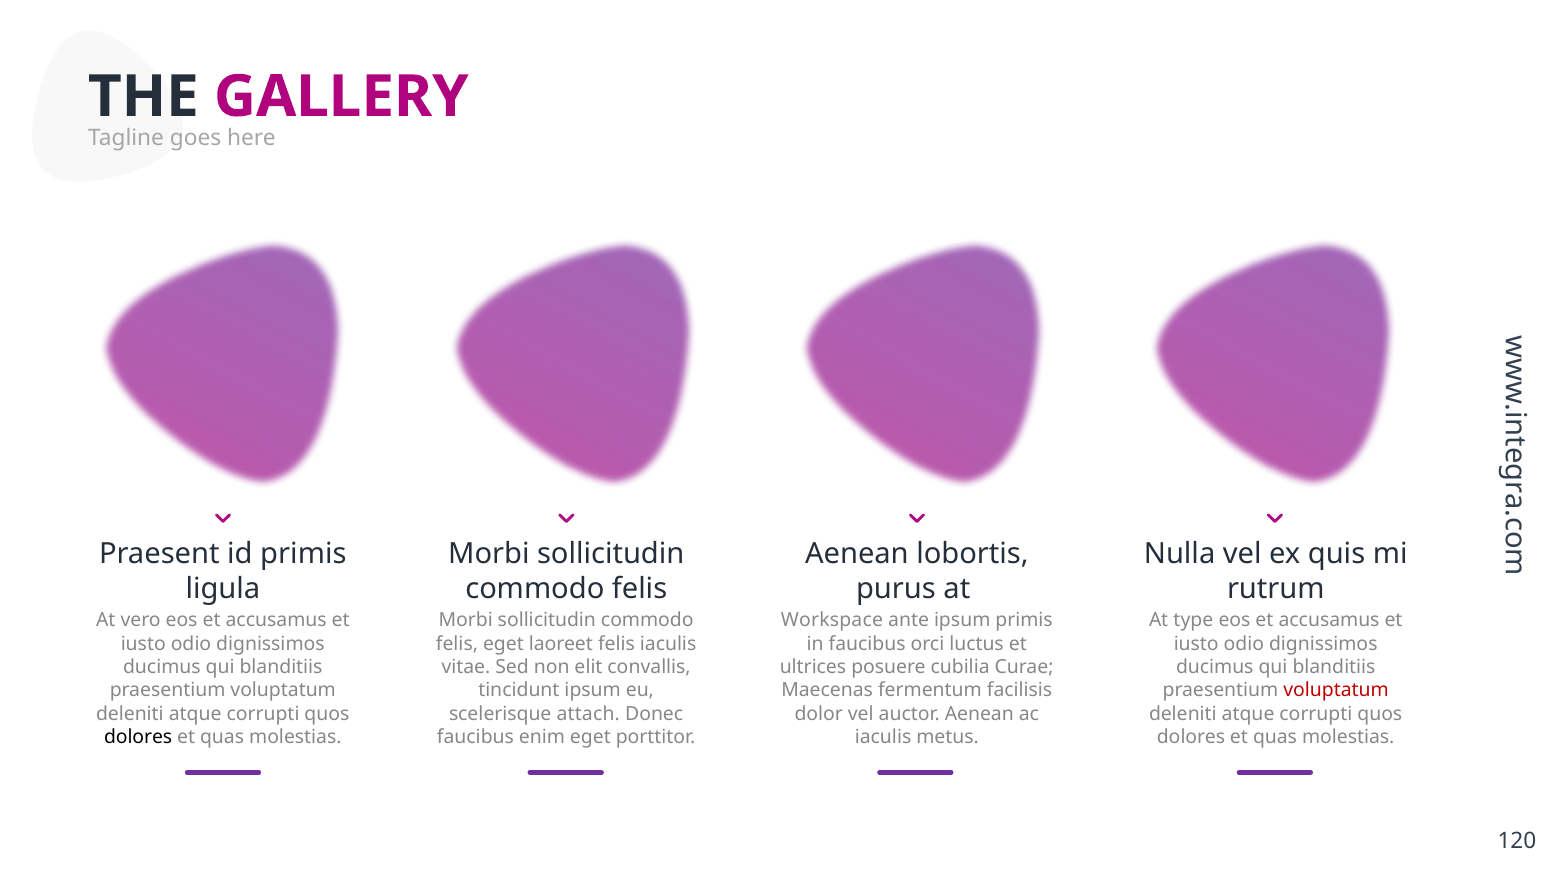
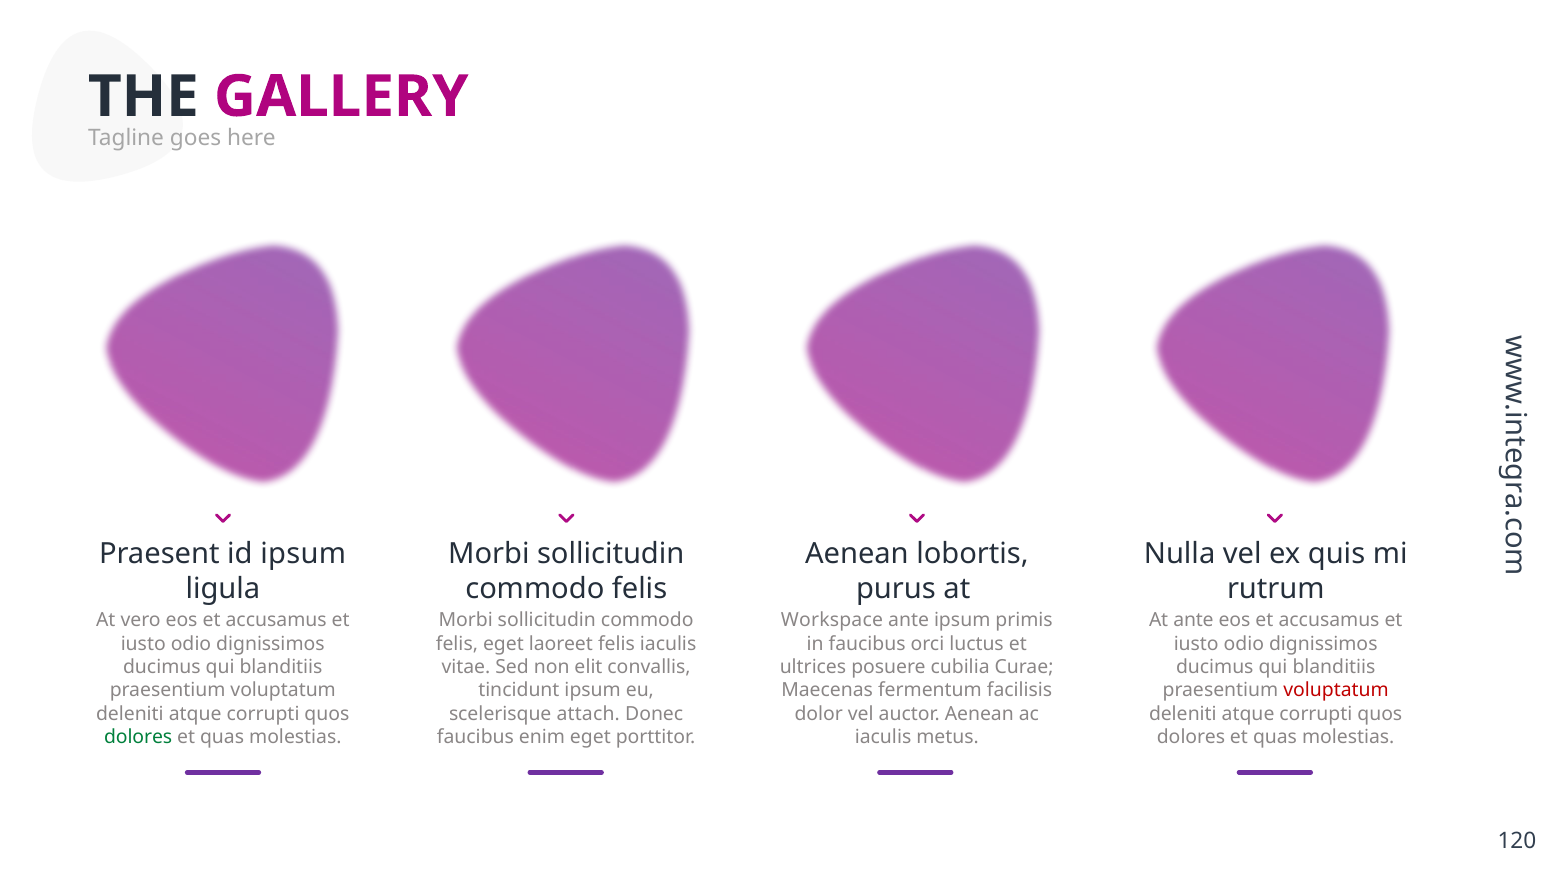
id primis: primis -> ipsum
At type: type -> ante
dolores at (138, 737) colour: black -> green
